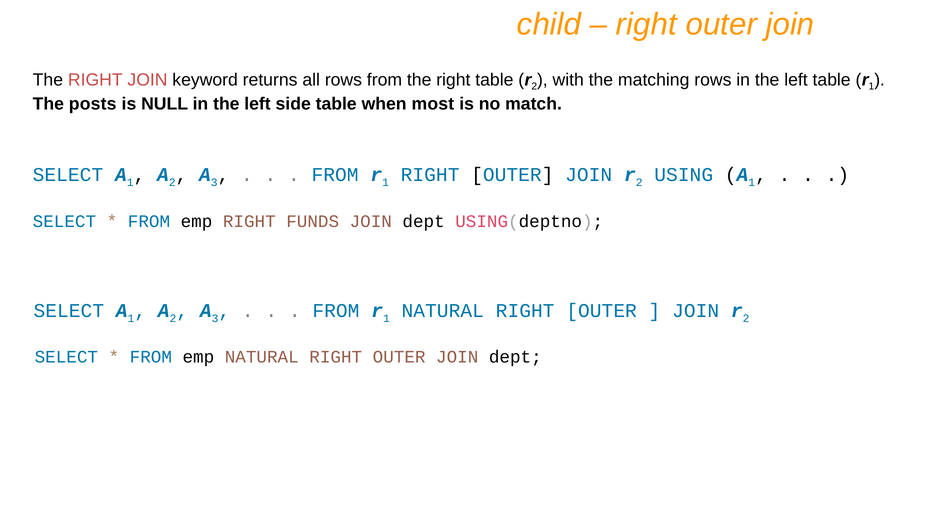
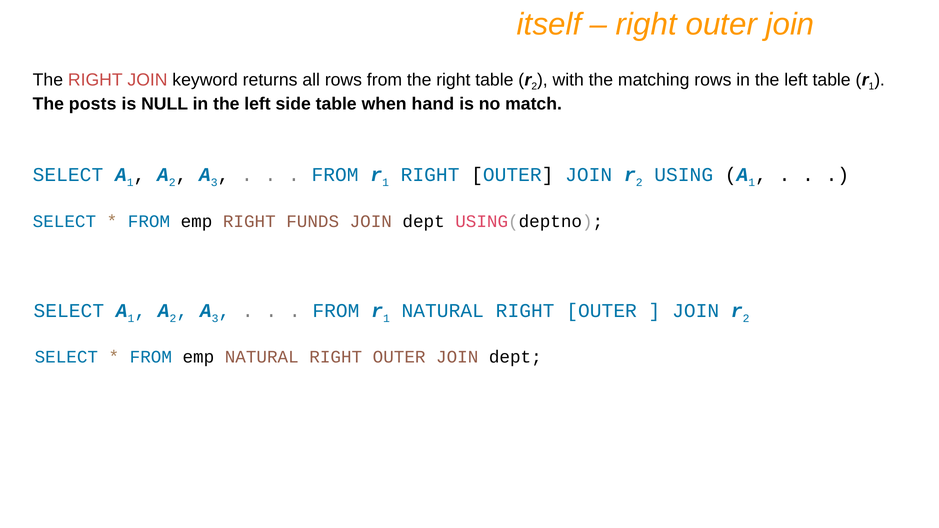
child: child -> itself
most: most -> hand
